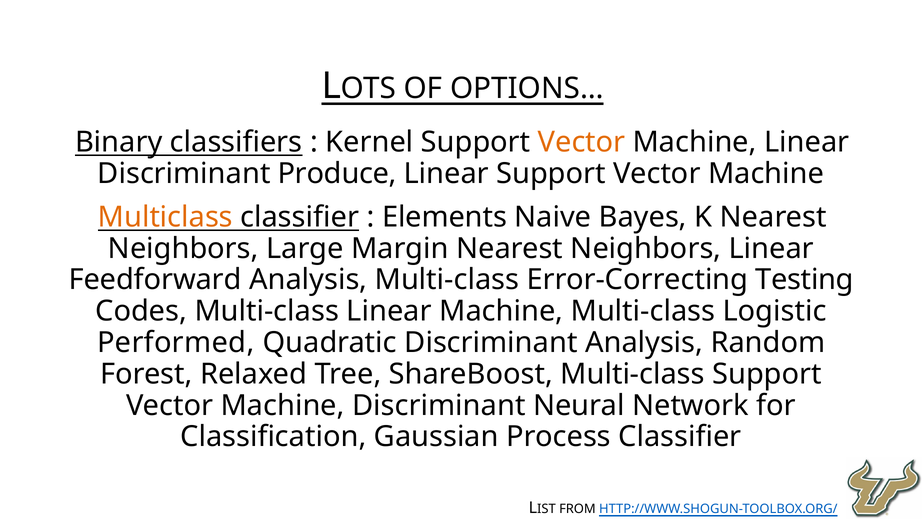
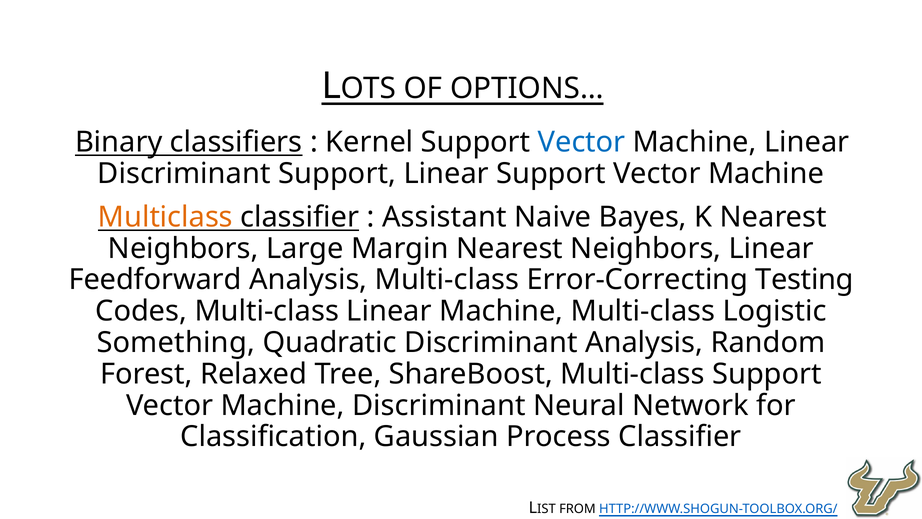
Vector at (582, 142) colour: orange -> blue
Discriminant Produce: Produce -> Support
Elements: Elements -> Assistant
Performed: Performed -> Something
